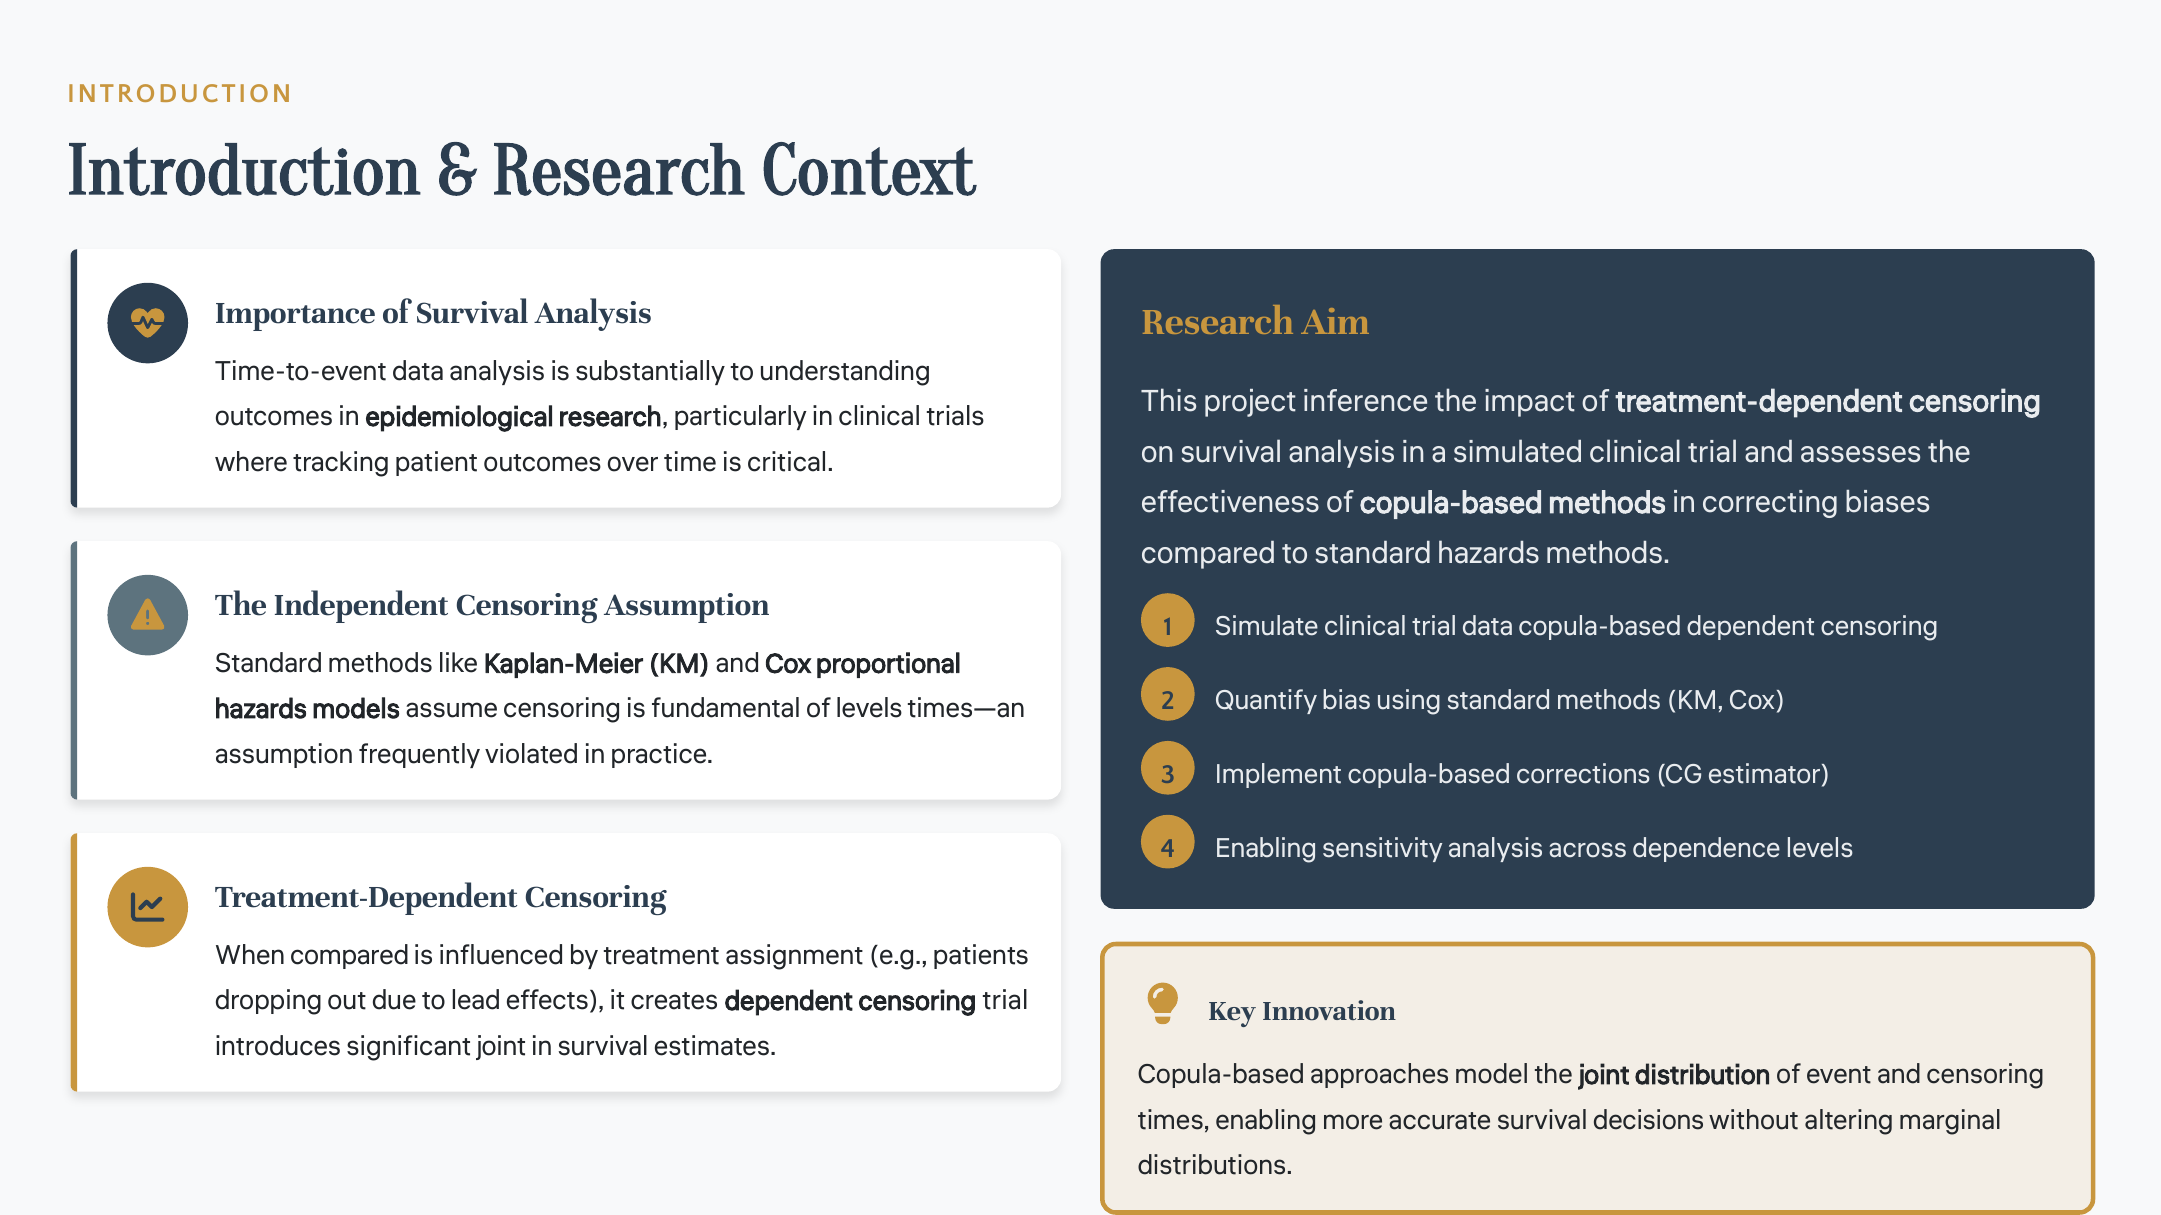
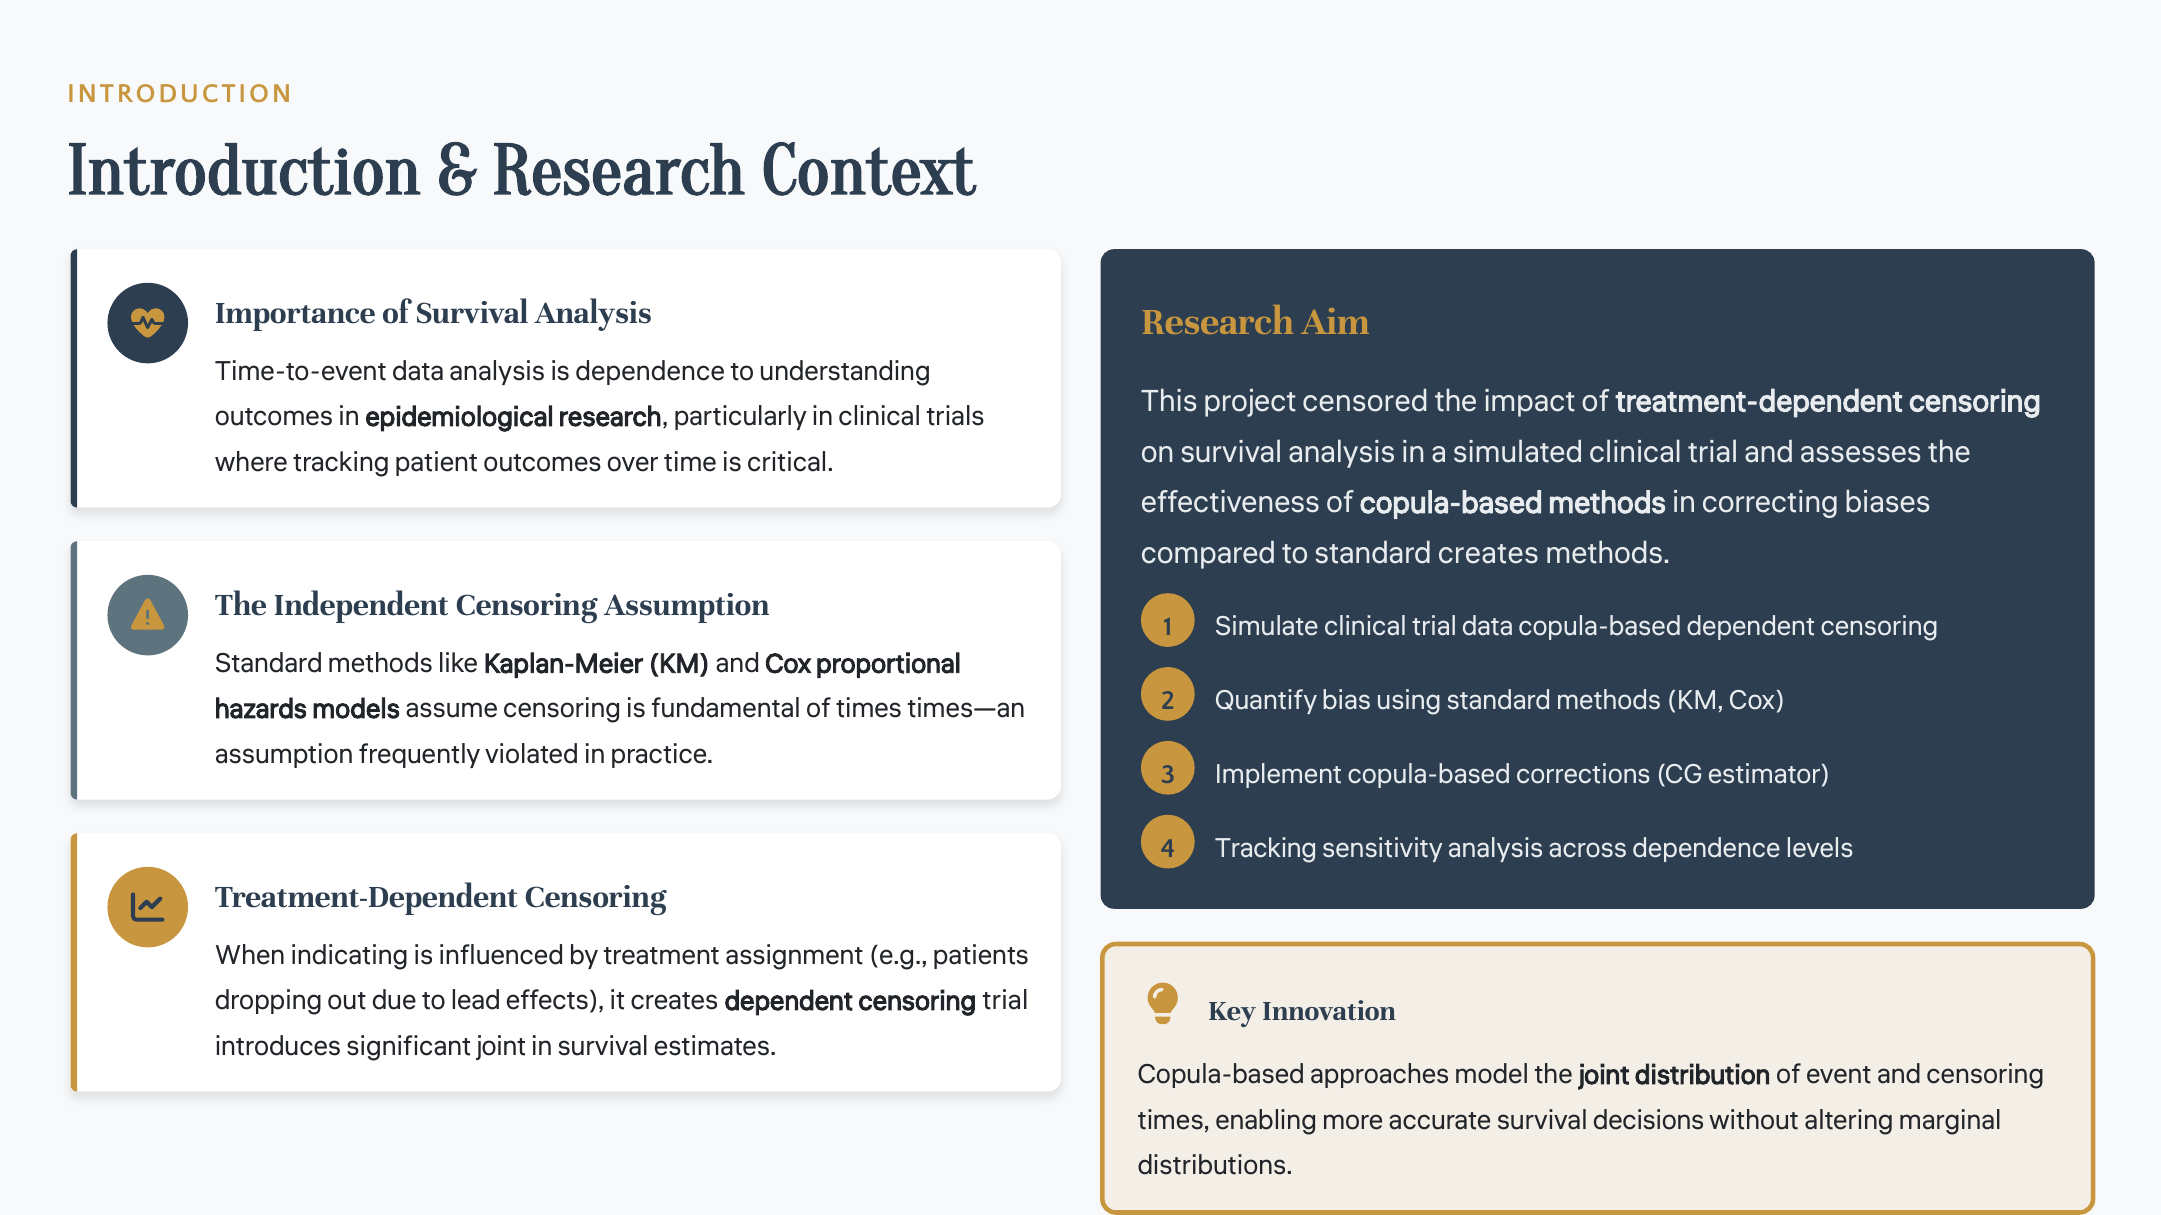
is substantially: substantially -> dependence
inference: inference -> censored
standard hazards: hazards -> creates
of levels: levels -> times
4 Enabling: Enabling -> Tracking
When compared: compared -> indicating
